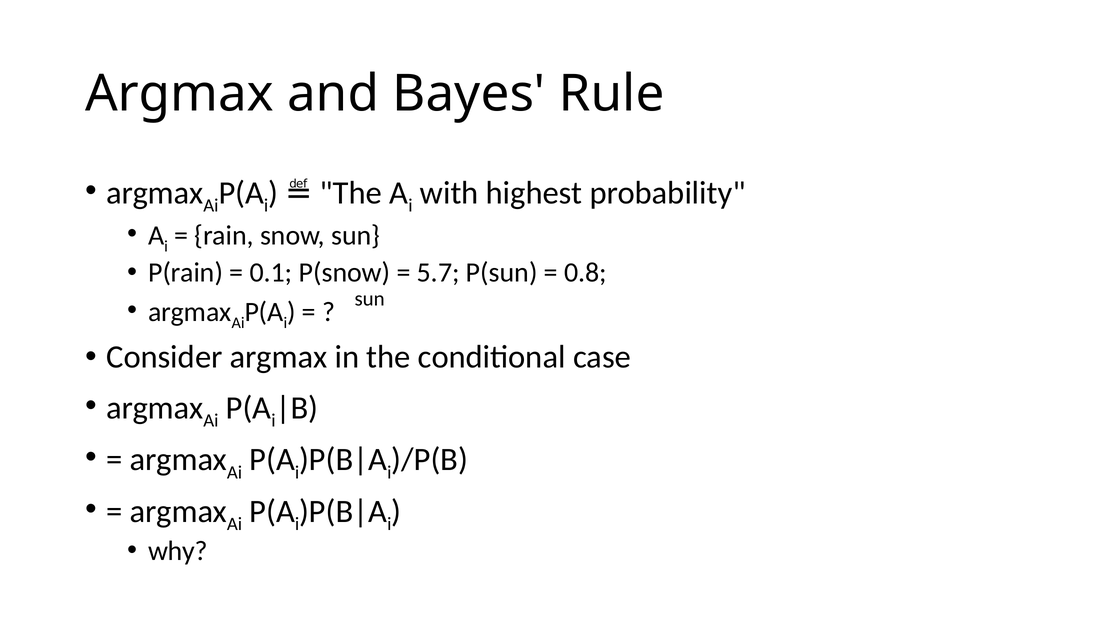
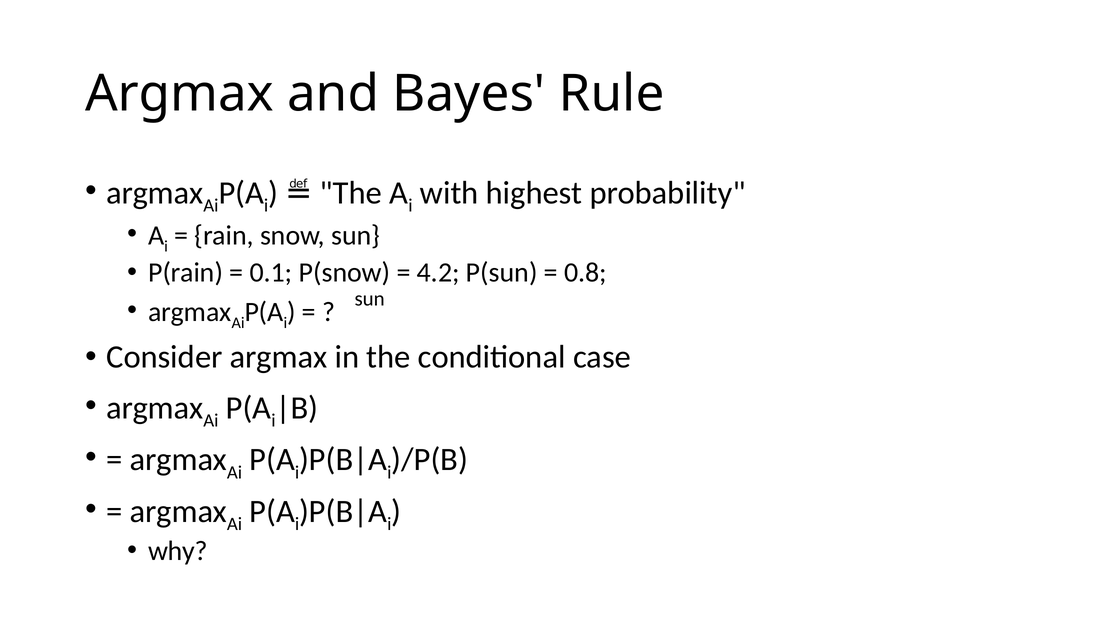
5.7: 5.7 -> 4.2
